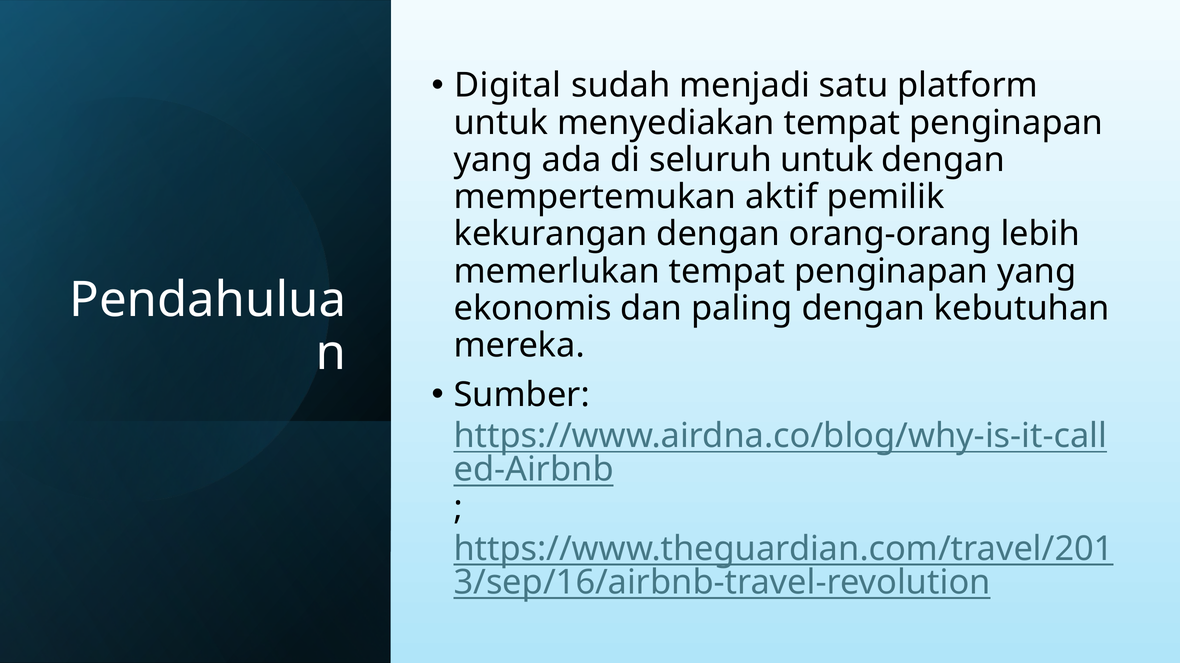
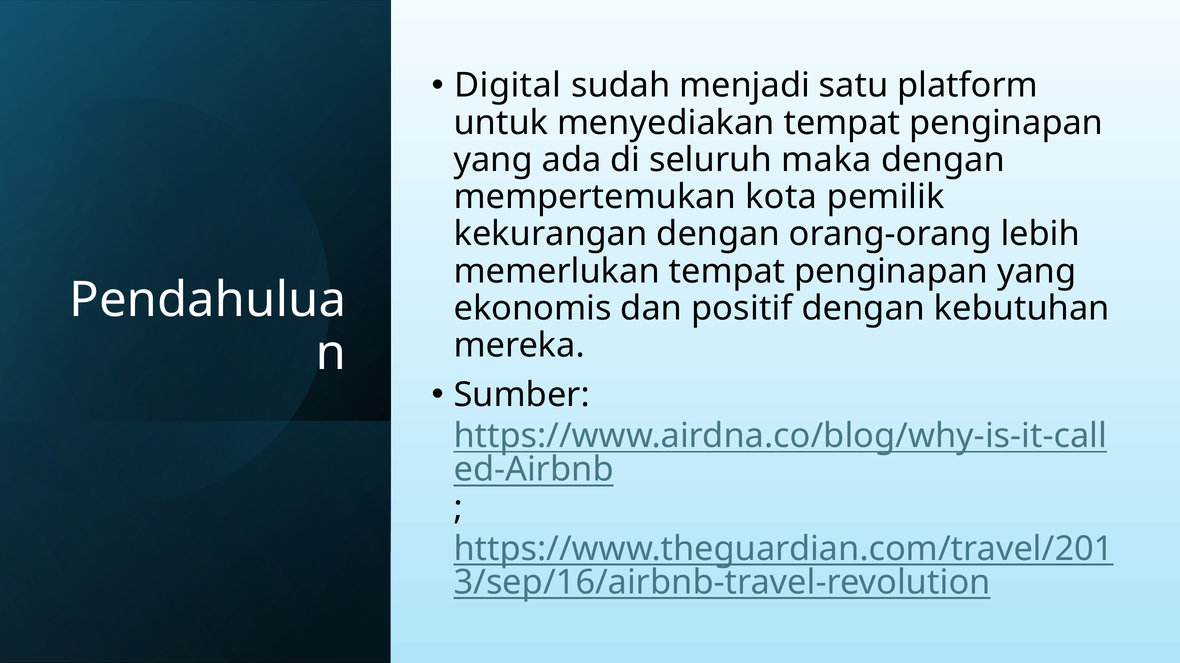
seluruh untuk: untuk -> maka
aktif: aktif -> kota
paling: paling -> positif
